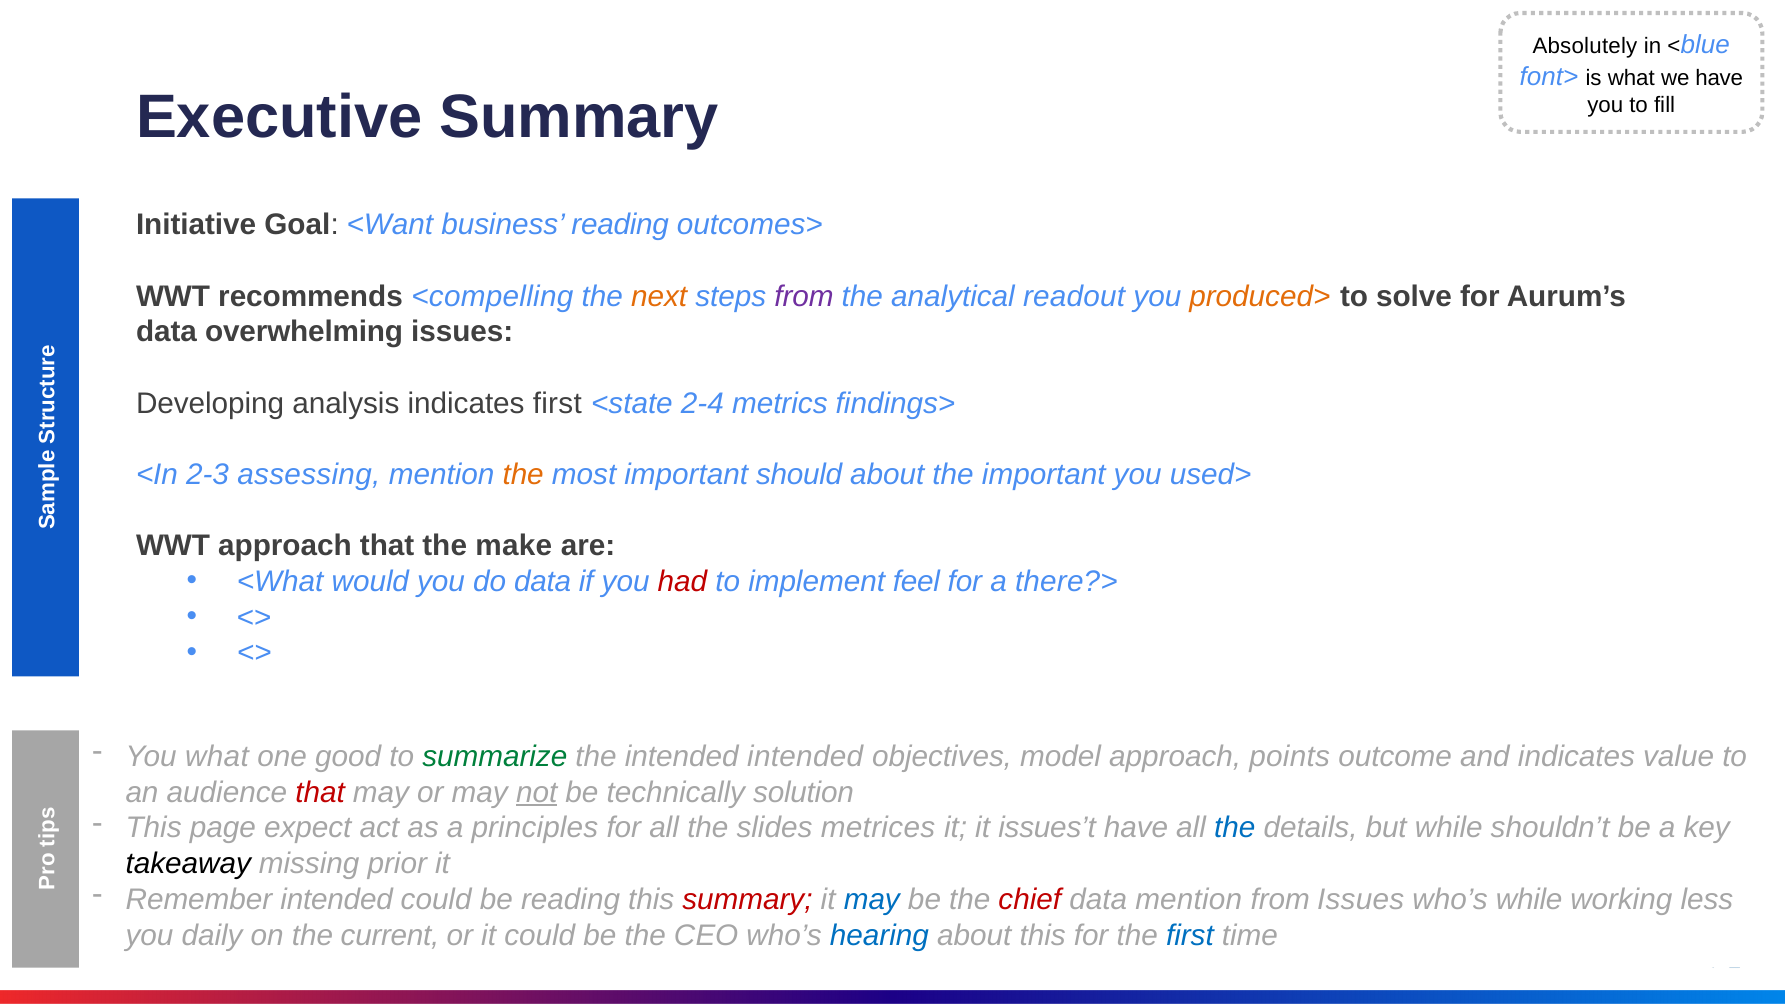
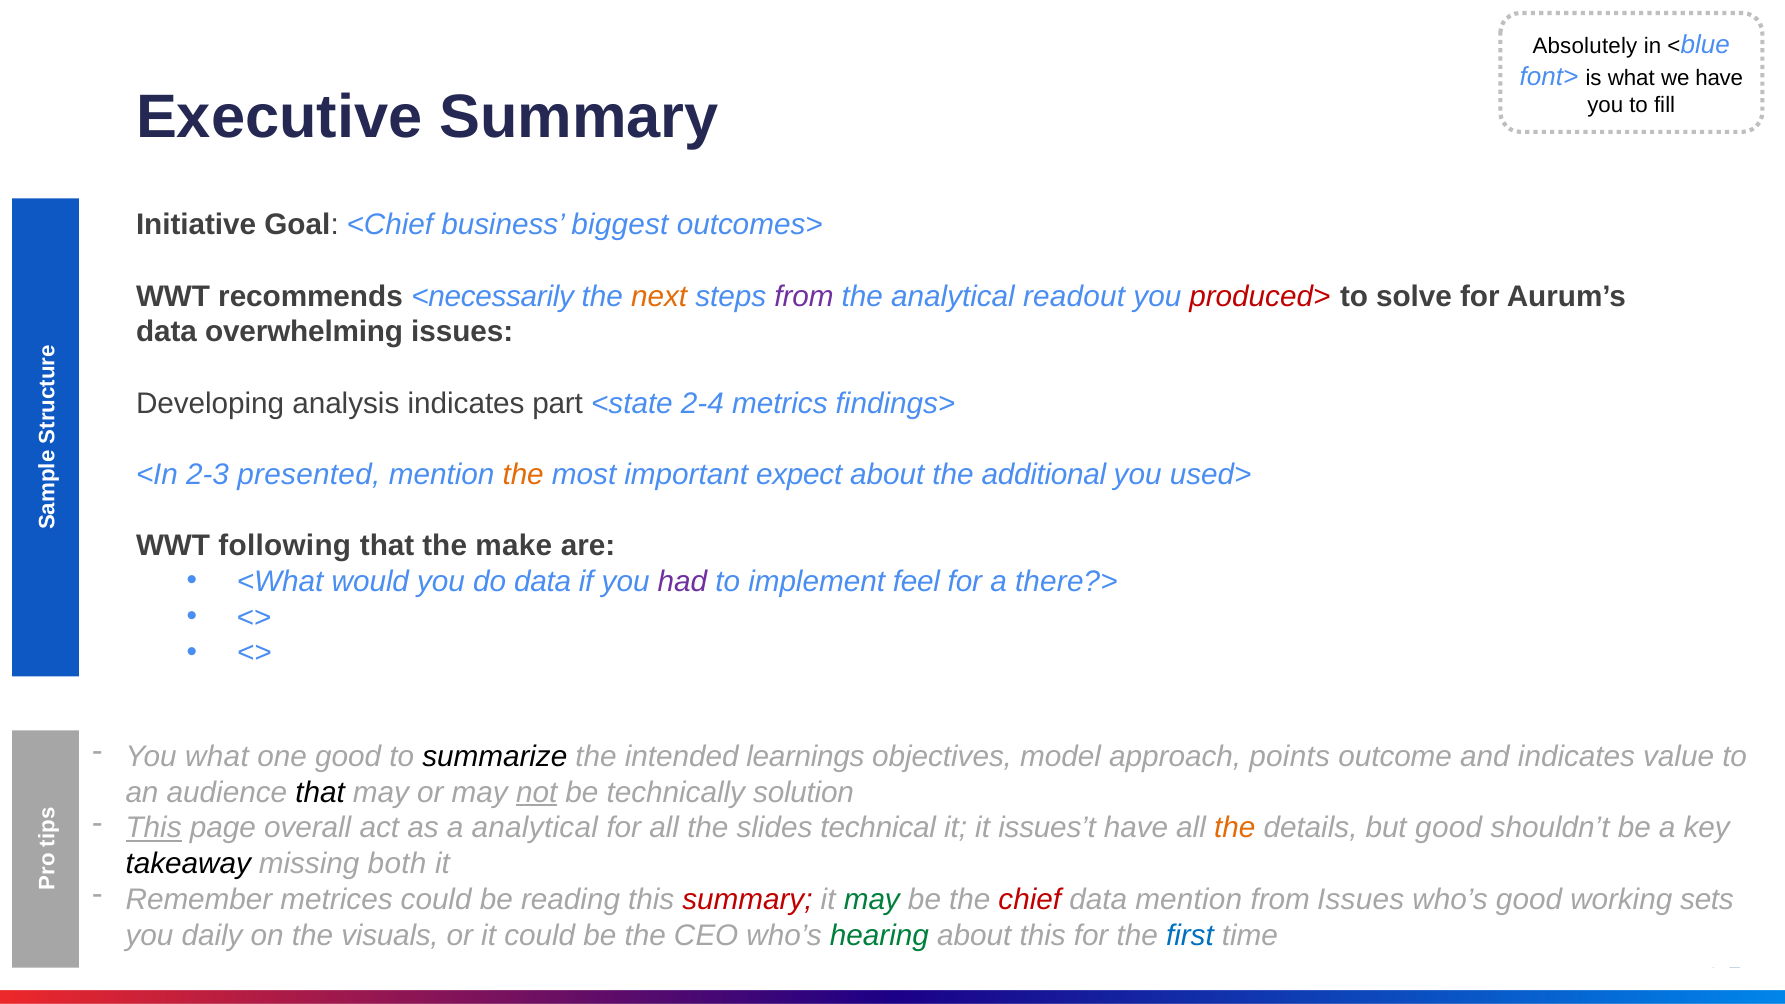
<Want: <Want -> <Chief
business reading: reading -> biggest
<compelling: <compelling -> <necessarily
produced> colour: orange -> red
indicates first: first -> part
assessing: assessing -> presented
should: should -> expect
the important: important -> additional
WWT approach: approach -> following
had colour: red -> purple
summarize colour: green -> black
intended intended: intended -> learnings
that at (320, 793) colour: red -> black
This at (154, 828) underline: none -> present
expect: expect -> overall
a principles: principles -> analytical
metrices: metrices -> technical
the at (1235, 828) colour: blue -> orange
but while: while -> good
prior: prior -> both
Remember intended: intended -> metrices
may at (872, 900) colour: blue -> green
who’s while: while -> good
less: less -> sets
current: current -> visuals
hearing colour: blue -> green
